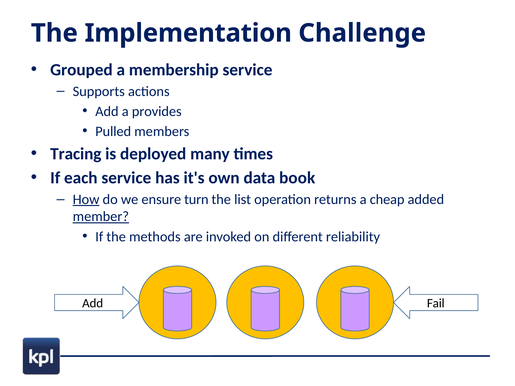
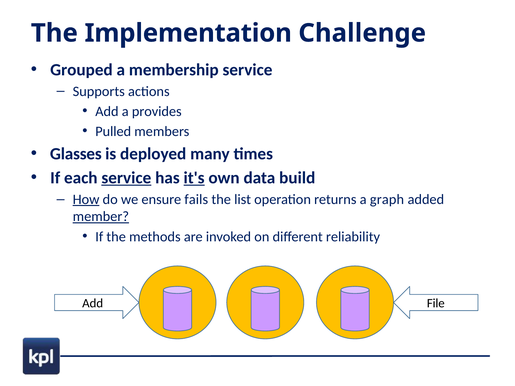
Tracing: Tracing -> Glasses
service at (126, 178) underline: none -> present
it's underline: none -> present
book: book -> build
turn: turn -> fails
cheap: cheap -> graph
Fail: Fail -> File
